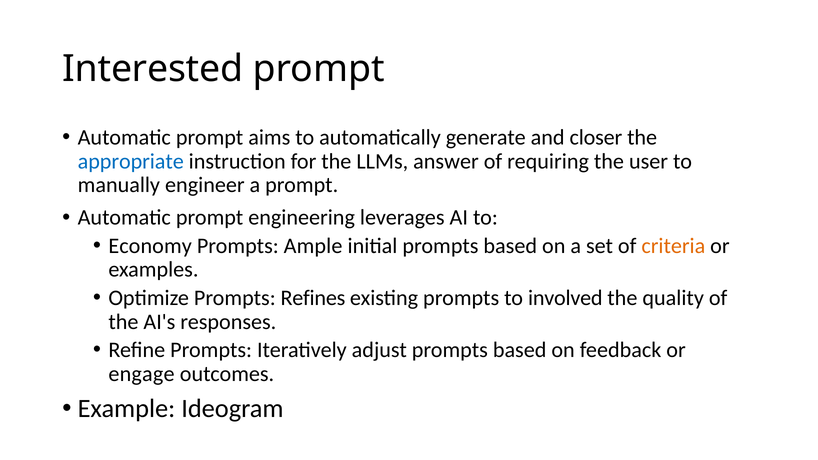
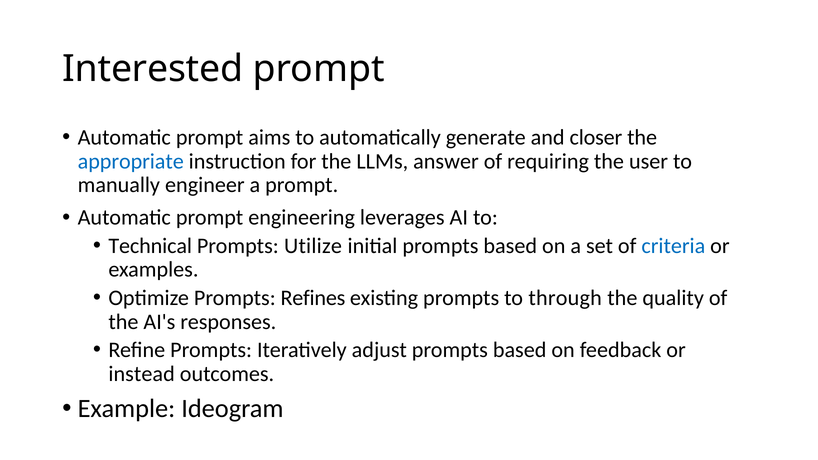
Economy: Economy -> Technical
Ample: Ample -> Utilize
criteria colour: orange -> blue
involved: involved -> through
engage: engage -> instead
